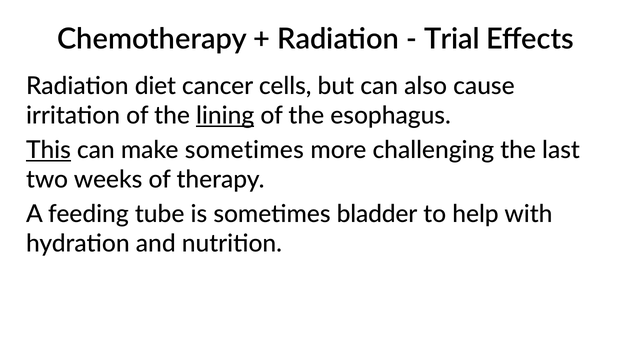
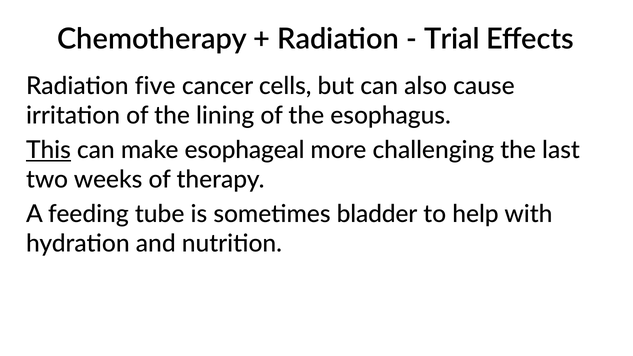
diet: diet -> five
lining underline: present -> none
make sometimes: sometimes -> esophageal
